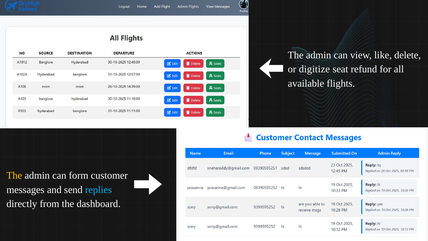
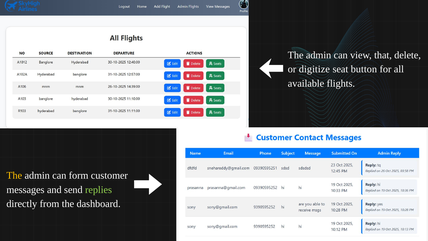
like: like -> that
refund: refund -> button
replies colour: light blue -> light green
